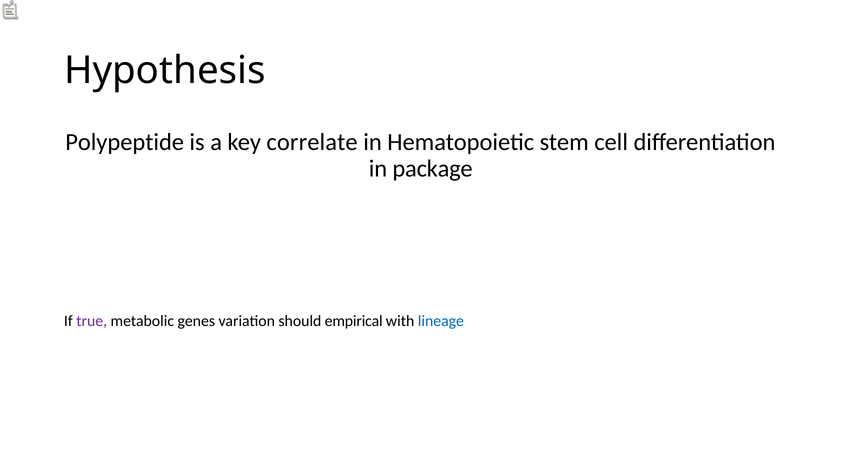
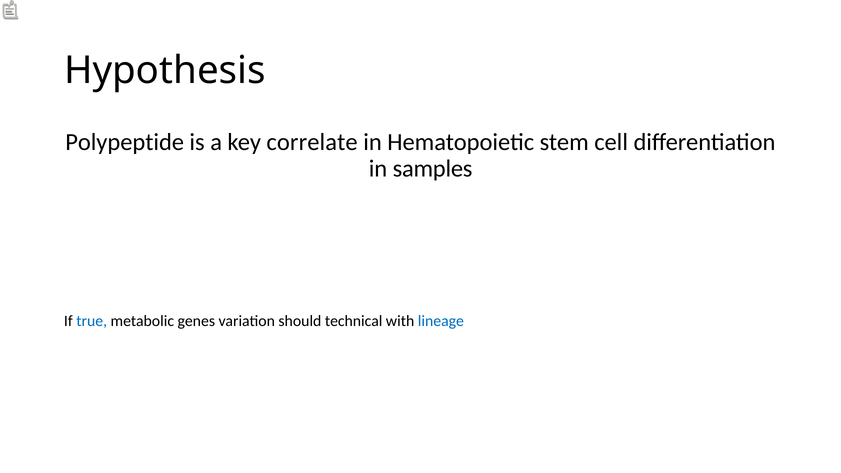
package: package -> samples
true colour: purple -> blue
empirical: empirical -> technical
